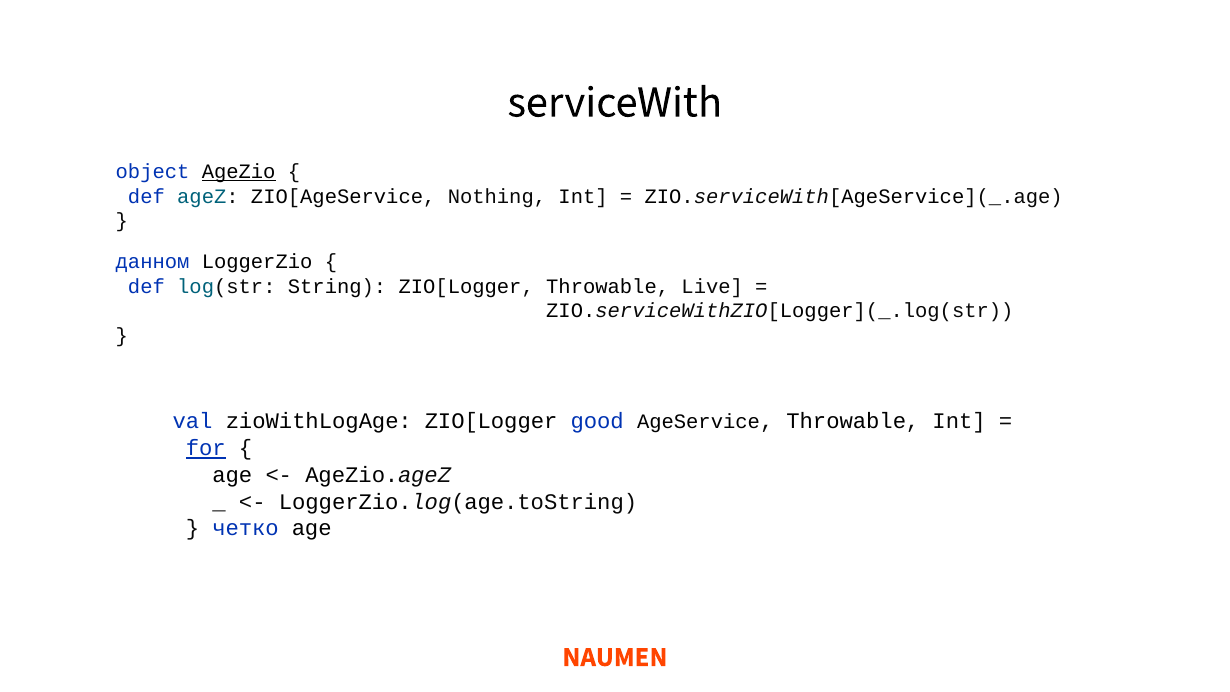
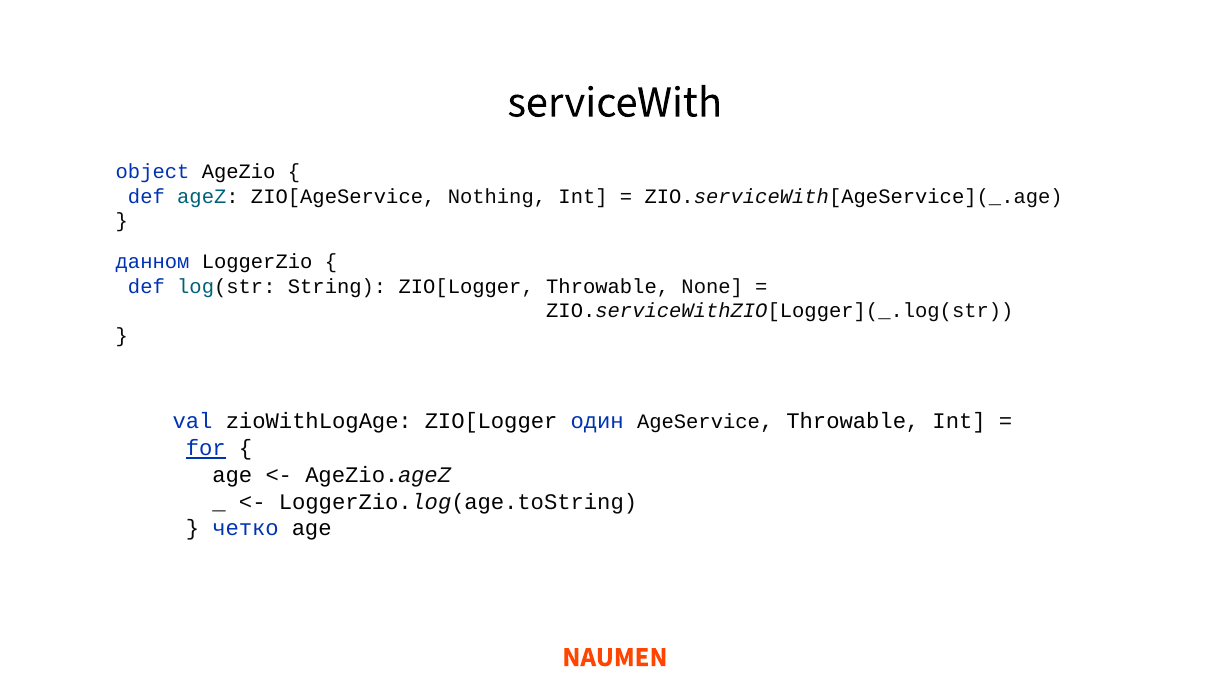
AgeZio underline: present -> none
Live: Live -> None
good: good -> один
